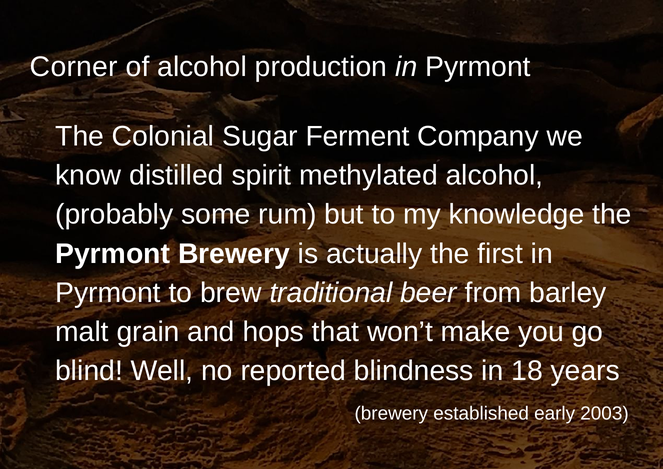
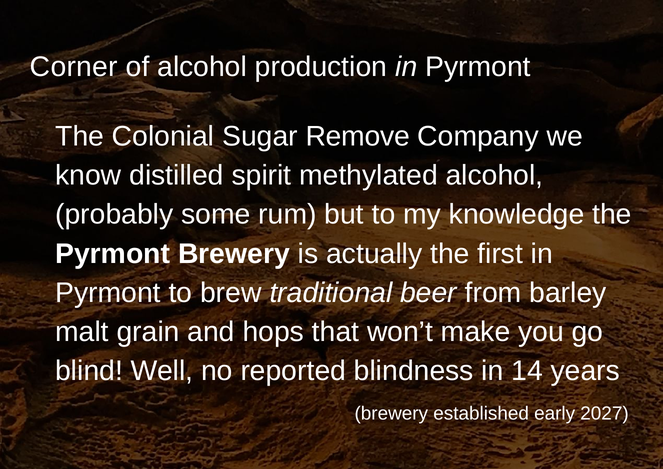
Ferment: Ferment -> Remove
18: 18 -> 14
2003: 2003 -> 2027
